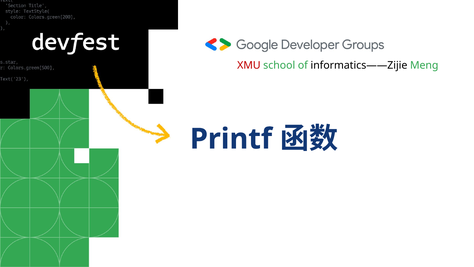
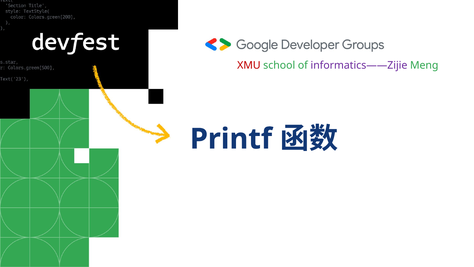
informatics——Zijie colour: black -> purple
